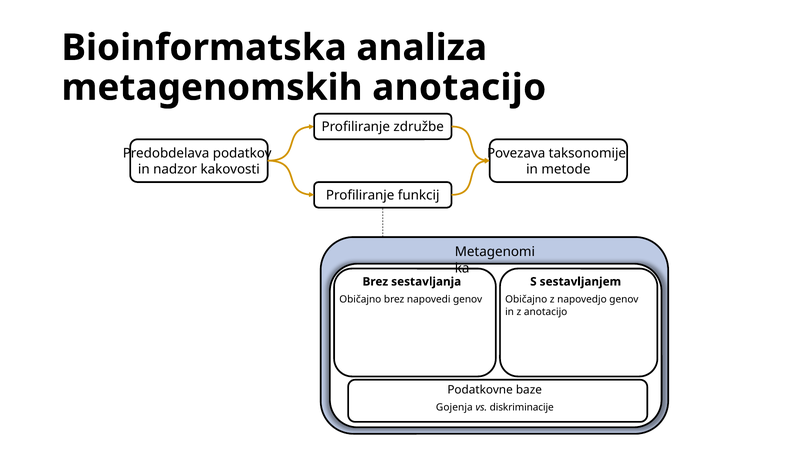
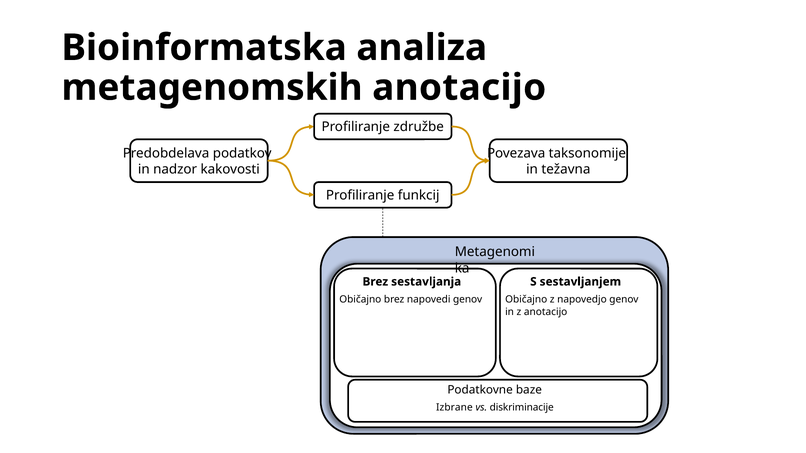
metode: metode -> težavna
Gojenja: Gojenja -> Izbrane
